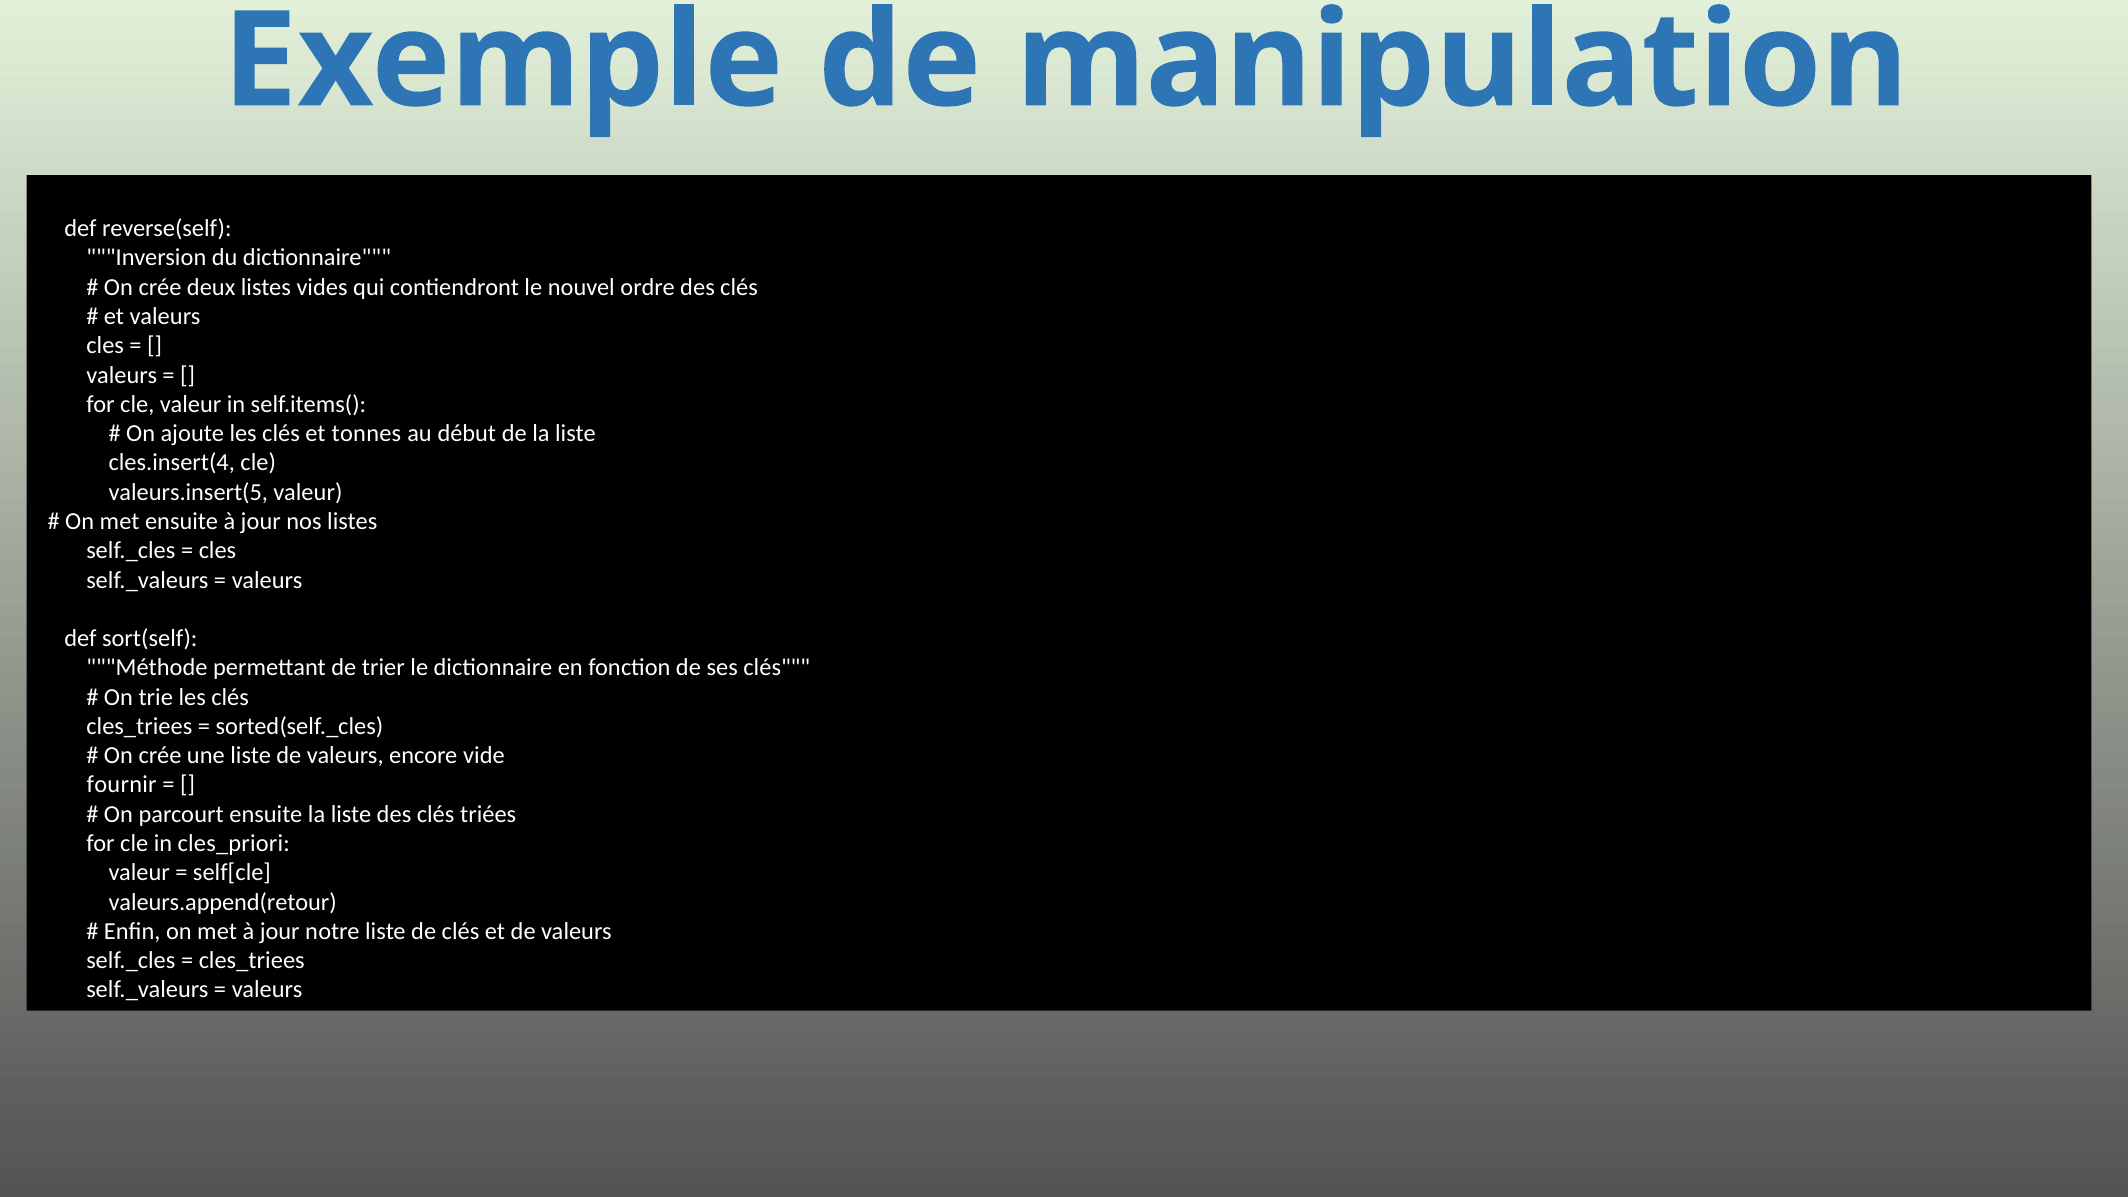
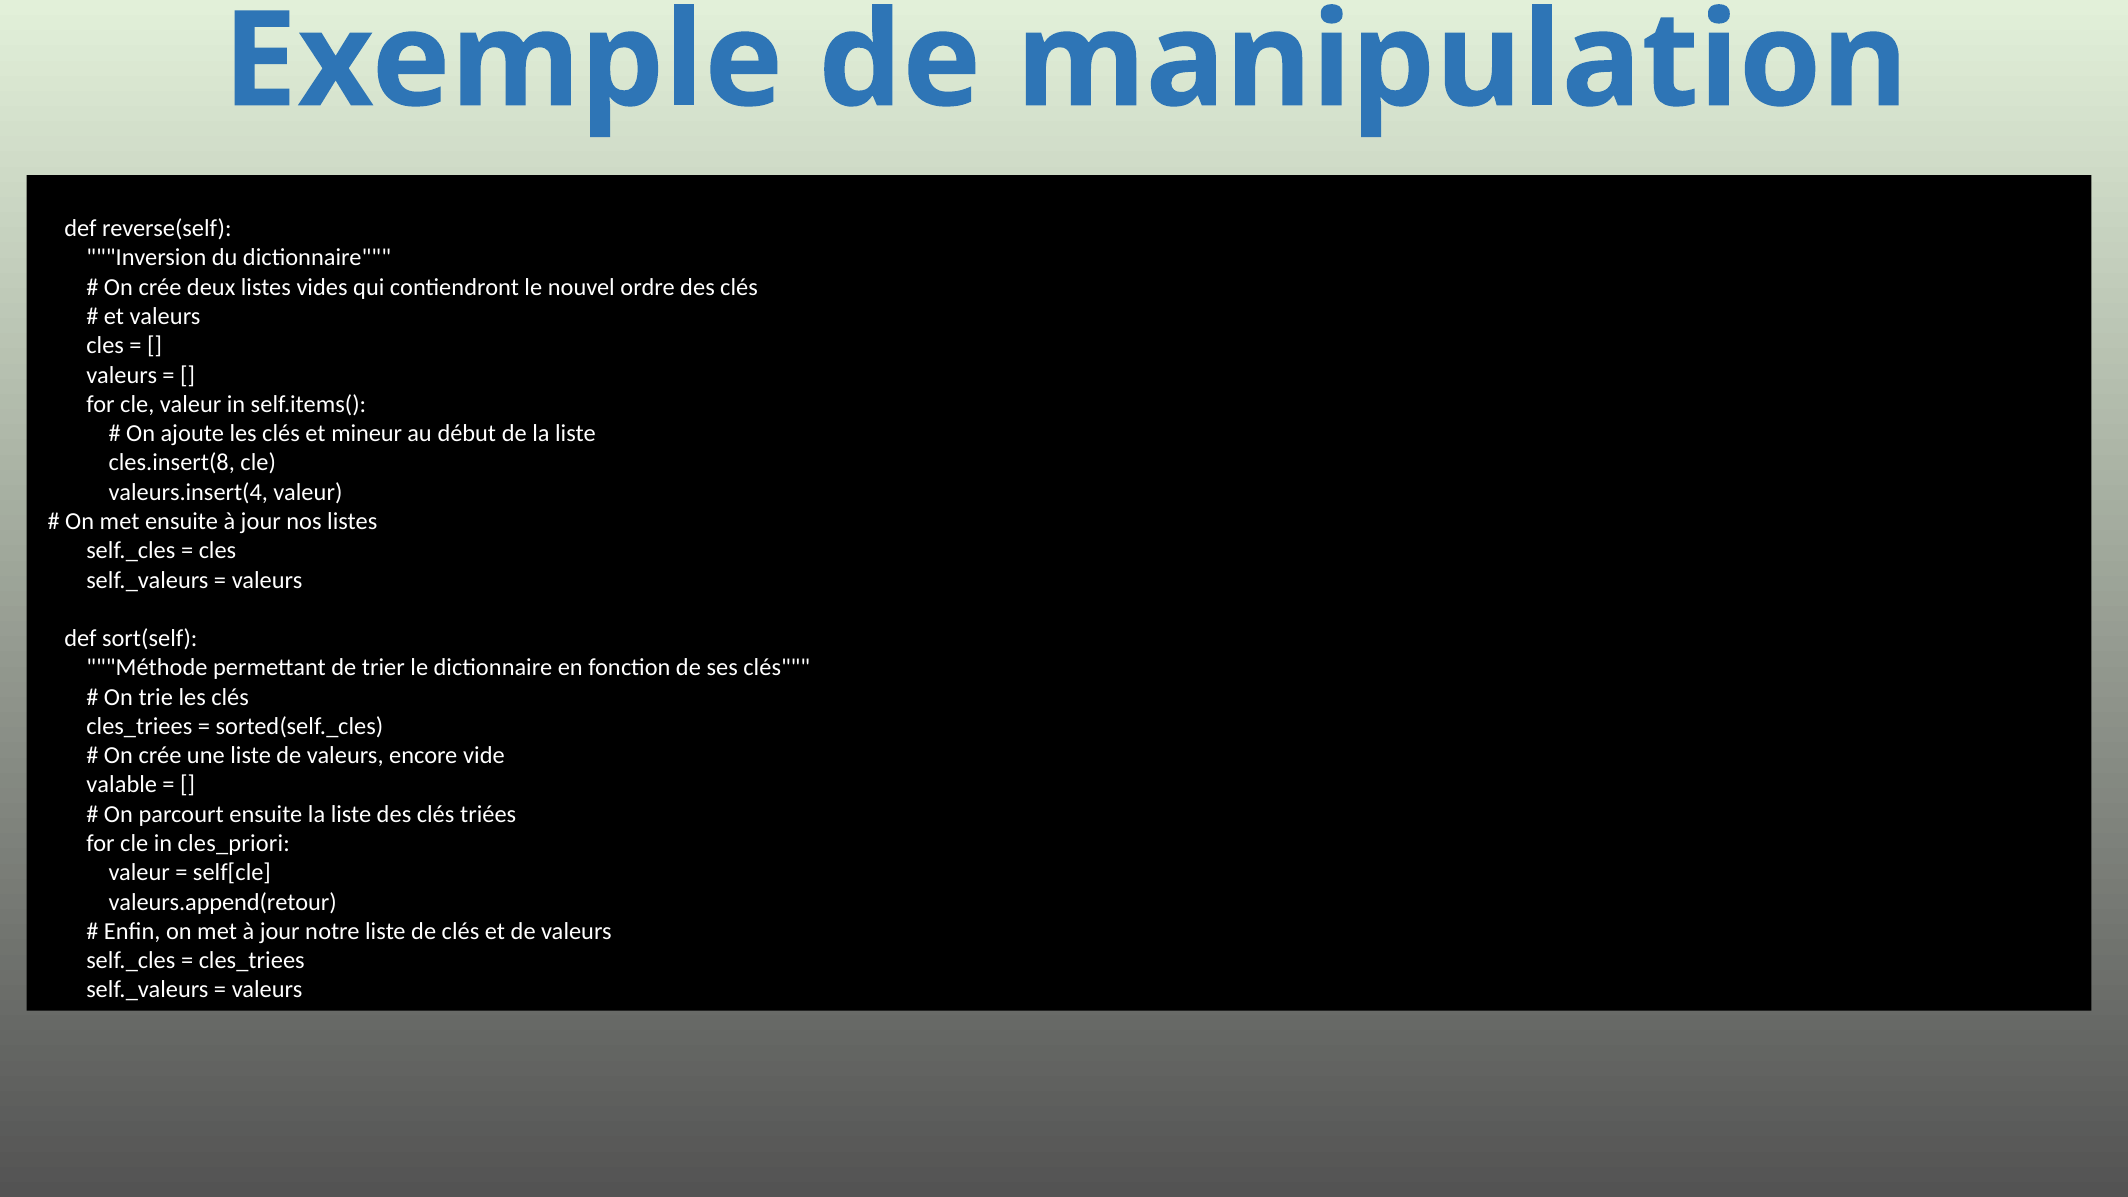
tonnes: tonnes -> mineur
cles.insert(4: cles.insert(4 -> cles.insert(8
valeurs.insert(5: valeurs.insert(5 -> valeurs.insert(4
fournir: fournir -> valable
